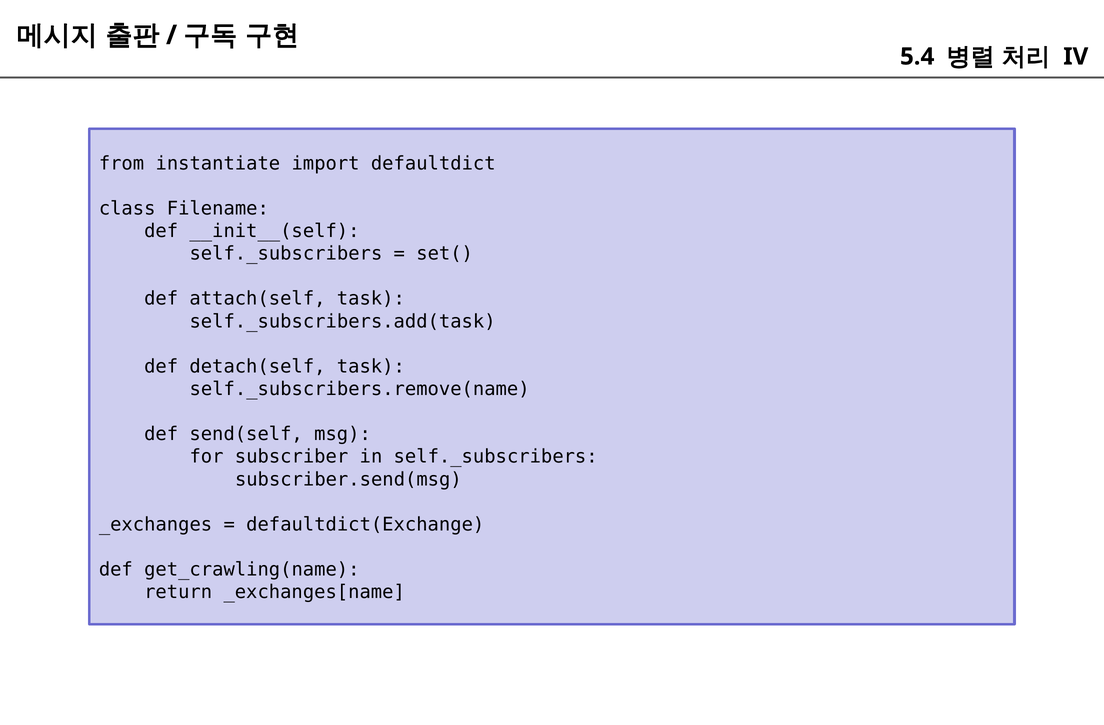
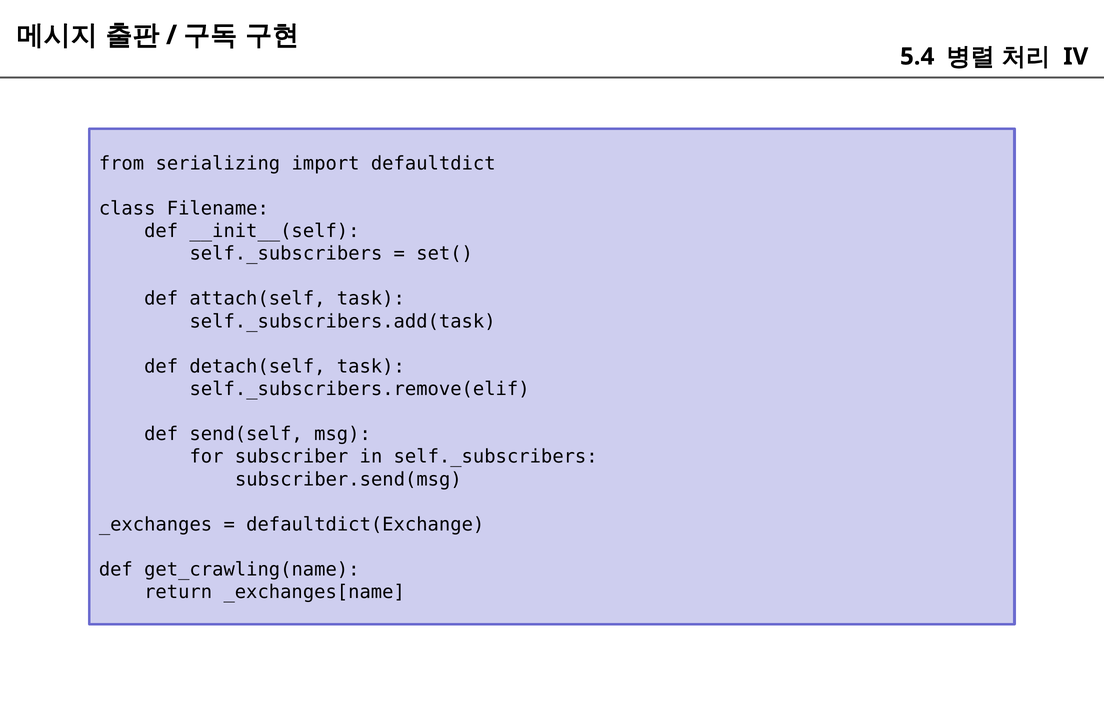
instantiate: instantiate -> serializing
self._subscribers.remove(name: self._subscribers.remove(name -> self._subscribers.remove(elif
